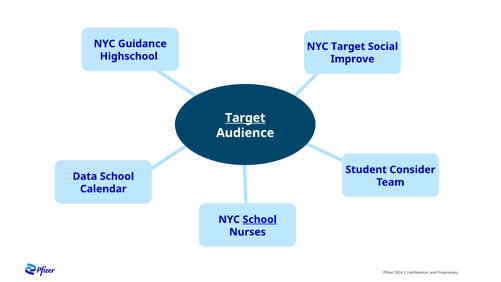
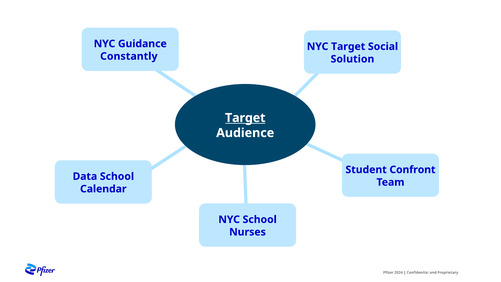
Highschool: Highschool -> Constantly
Improve: Improve -> Solution
Consider: Consider -> Confront
School at (260, 219) underline: present -> none
